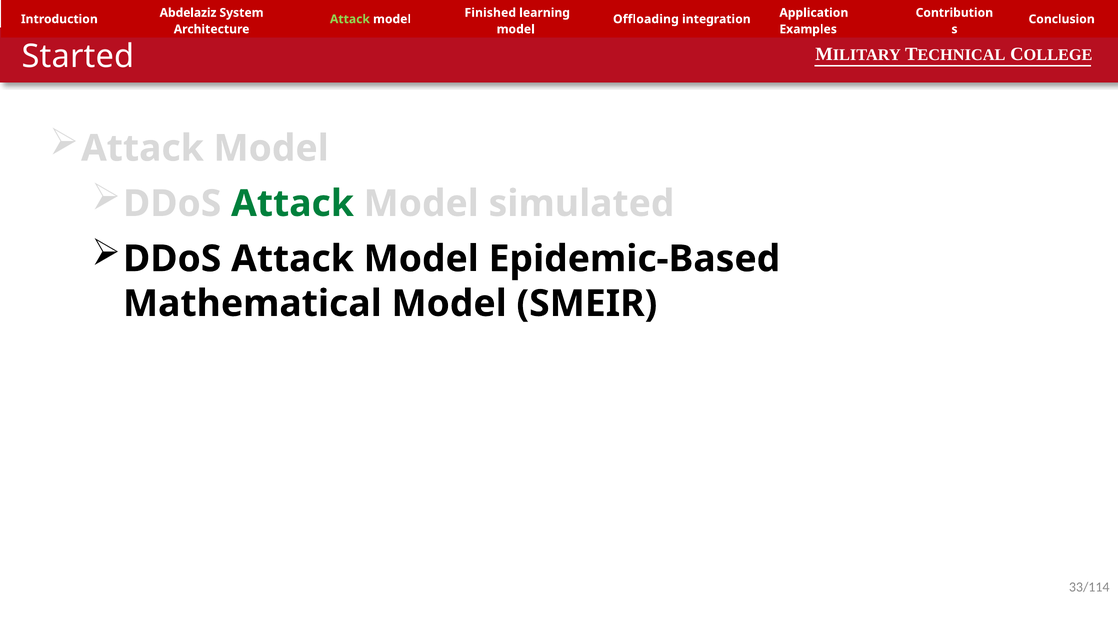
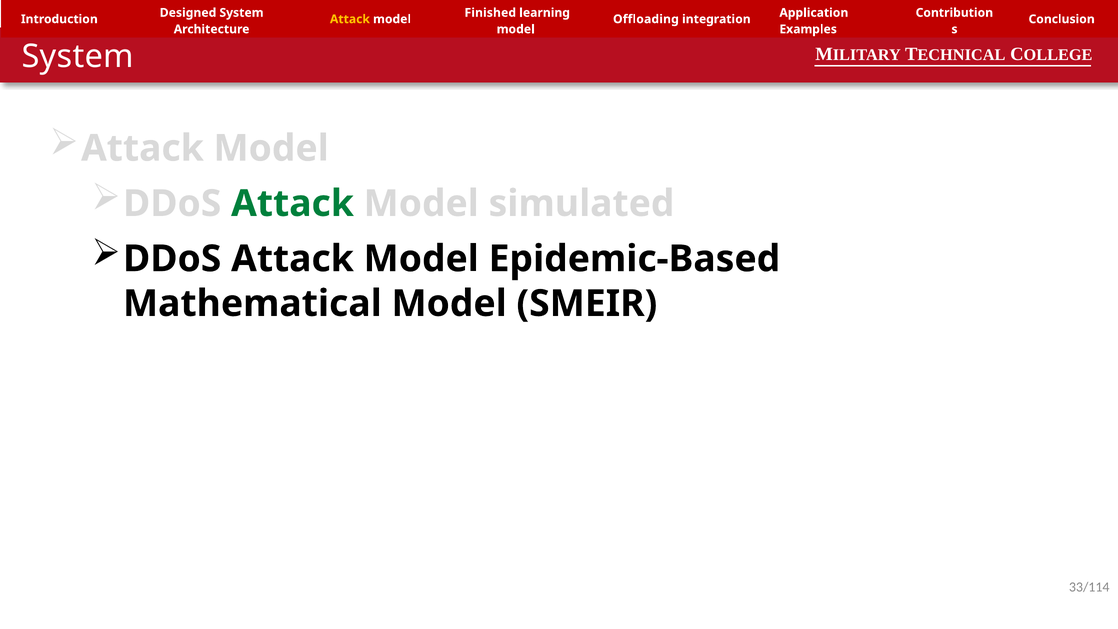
Abdelaziz: Abdelaziz -> Designed
Attack at (350, 19) colour: light green -> yellow
Started at (78, 57): Started -> System
